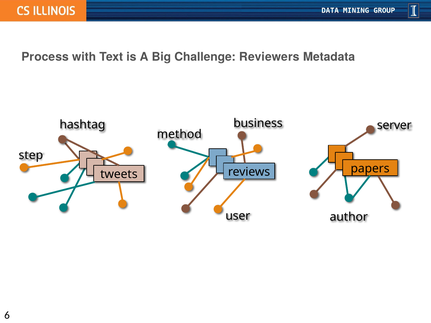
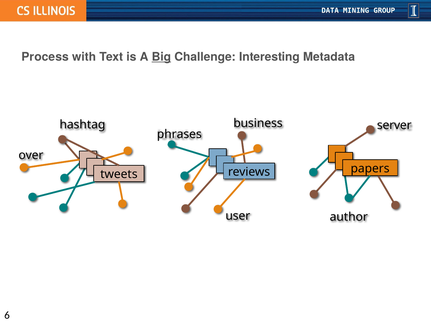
Big underline: none -> present
Reviewers: Reviewers -> Interesting
method: method -> phrases
step: step -> over
